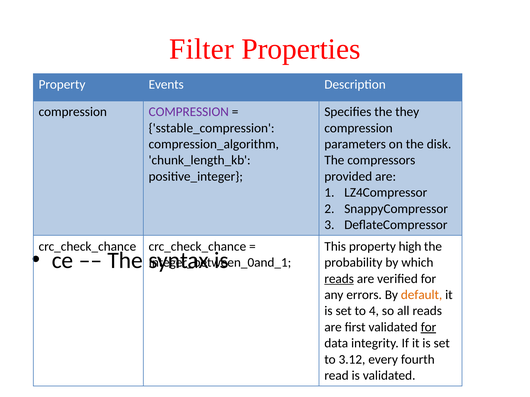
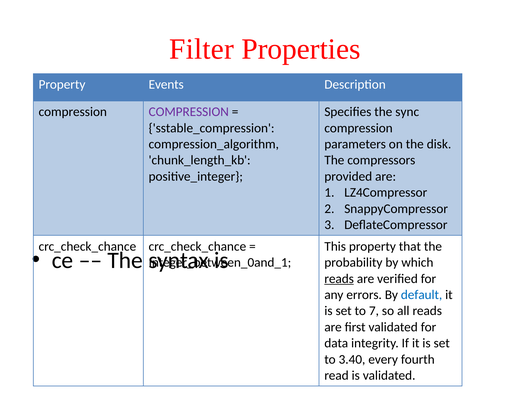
they: they -> sync
high: high -> that
default colour: orange -> blue
4: 4 -> 7
for at (428, 328) underline: present -> none
3.12: 3.12 -> 3.40
